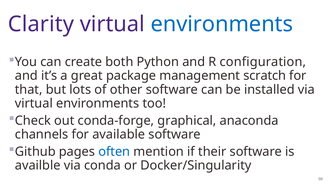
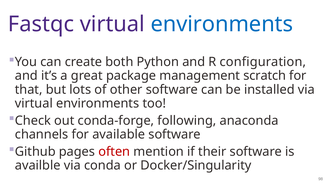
Clarity: Clarity -> Fastqc
graphical: graphical -> following
often colour: blue -> red
